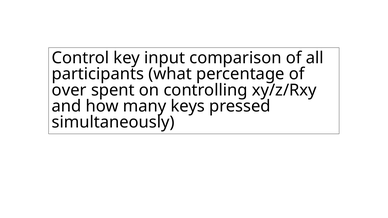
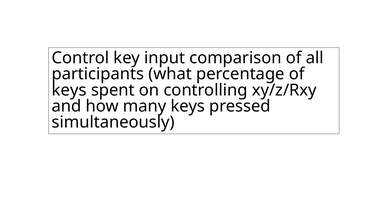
over at (69, 90): over -> keys
